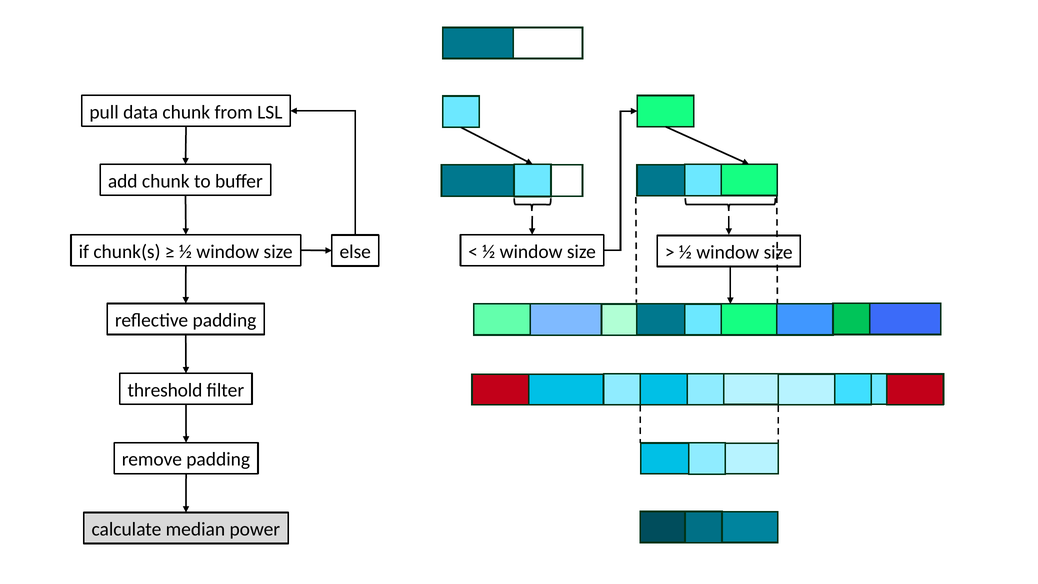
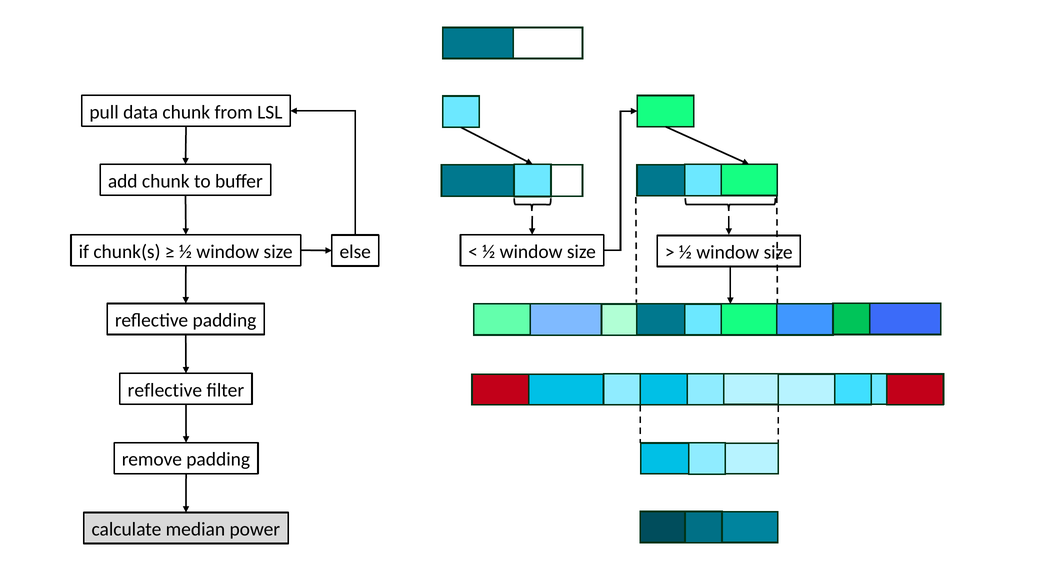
threshold at (165, 390): threshold -> reflective
